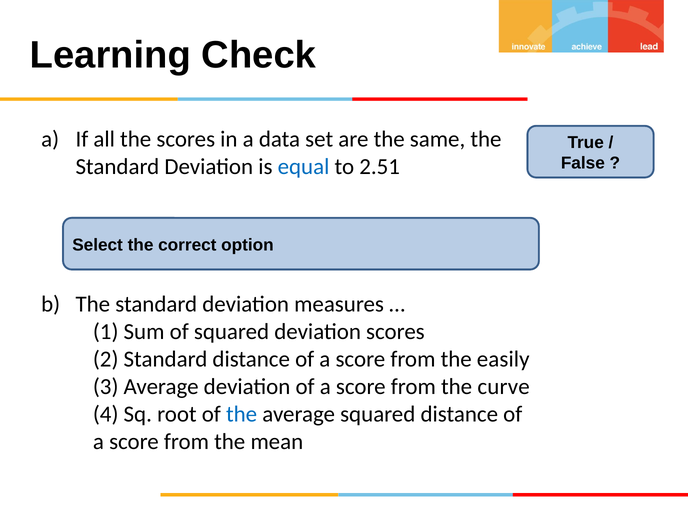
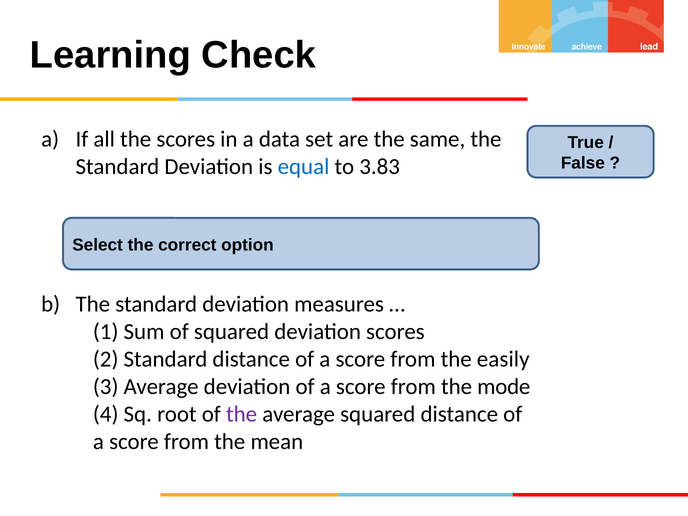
2.51: 2.51 -> 3.83
curve: curve -> mode
the at (242, 414) colour: blue -> purple
